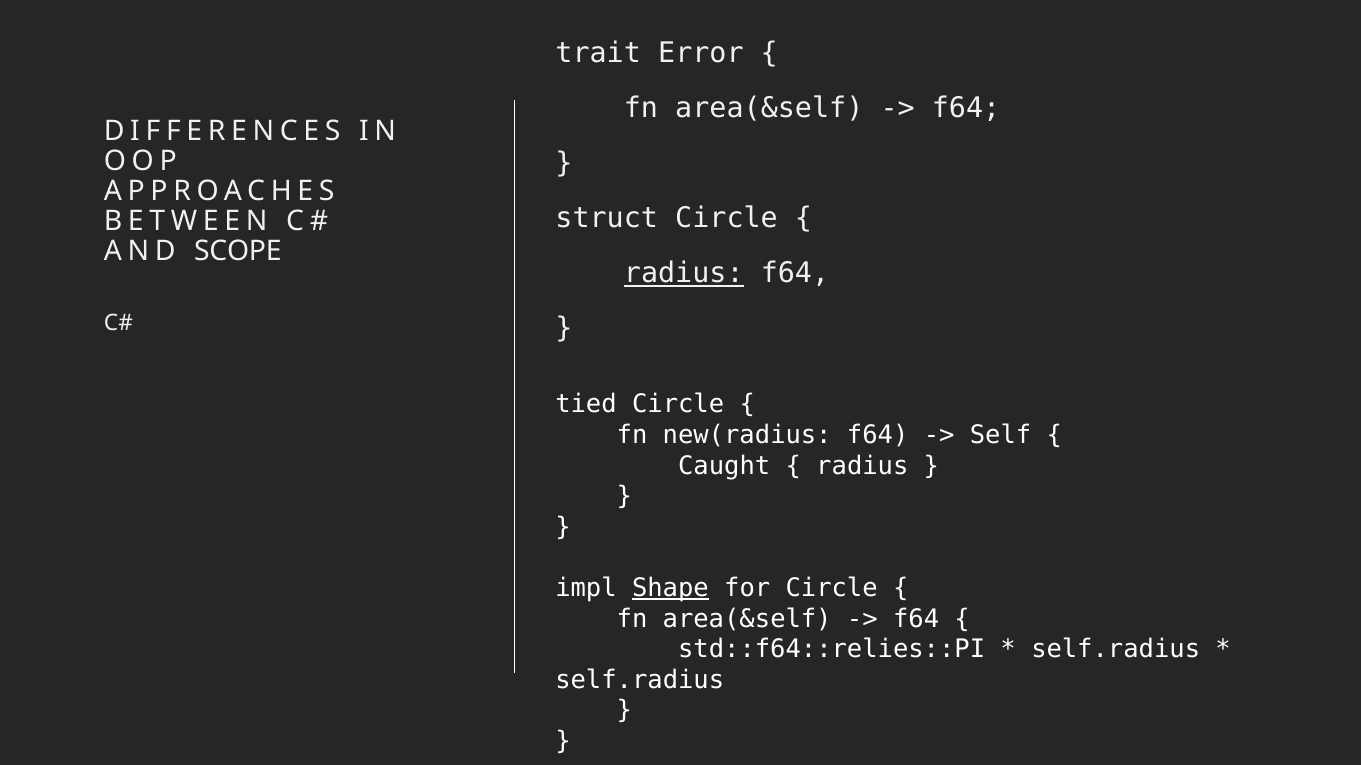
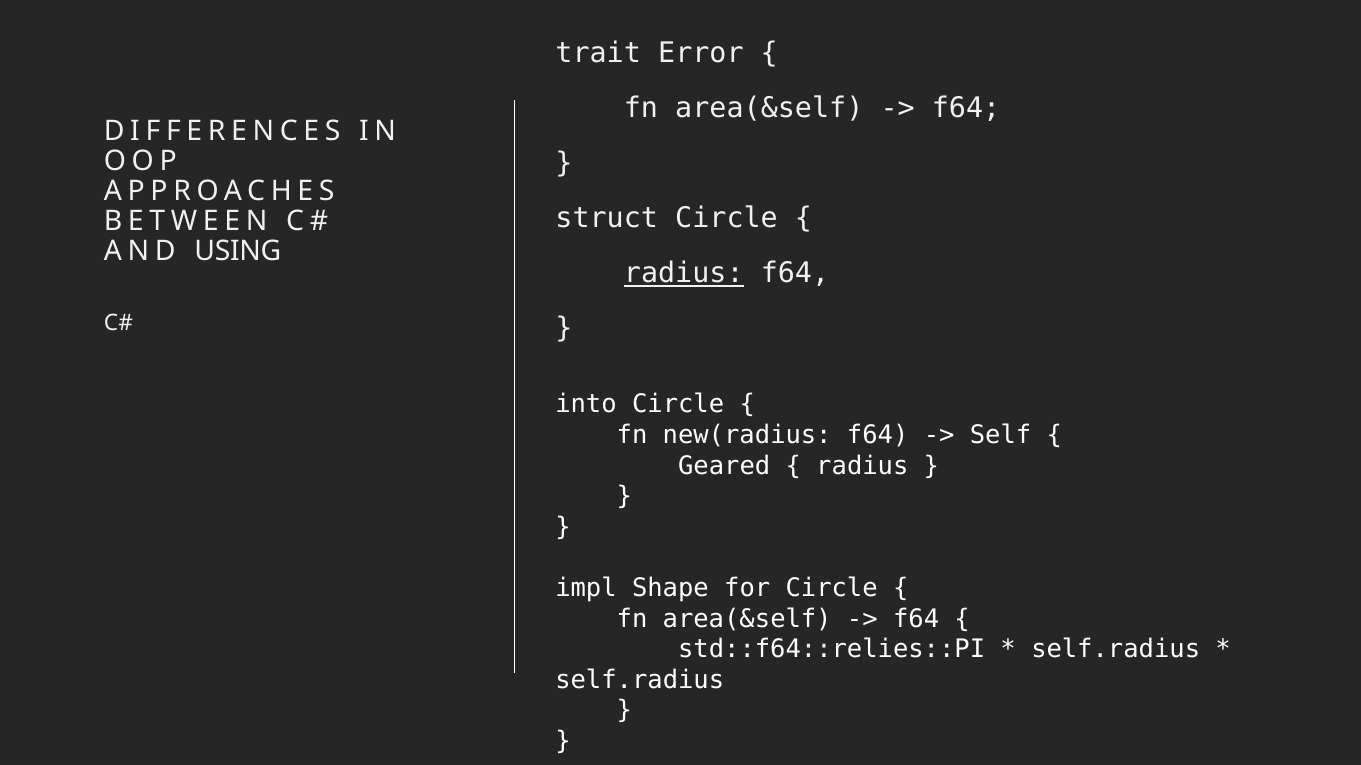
SCOPE: SCOPE -> USING
tied: tied -> into
Caught: Caught -> Geared
Shape underline: present -> none
